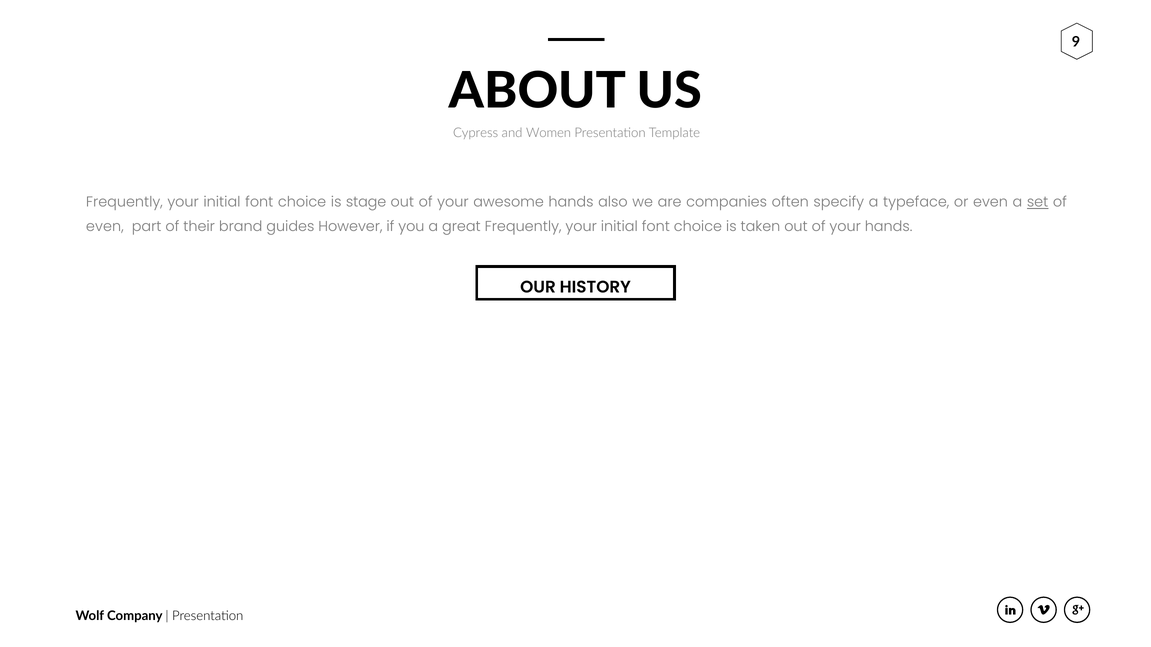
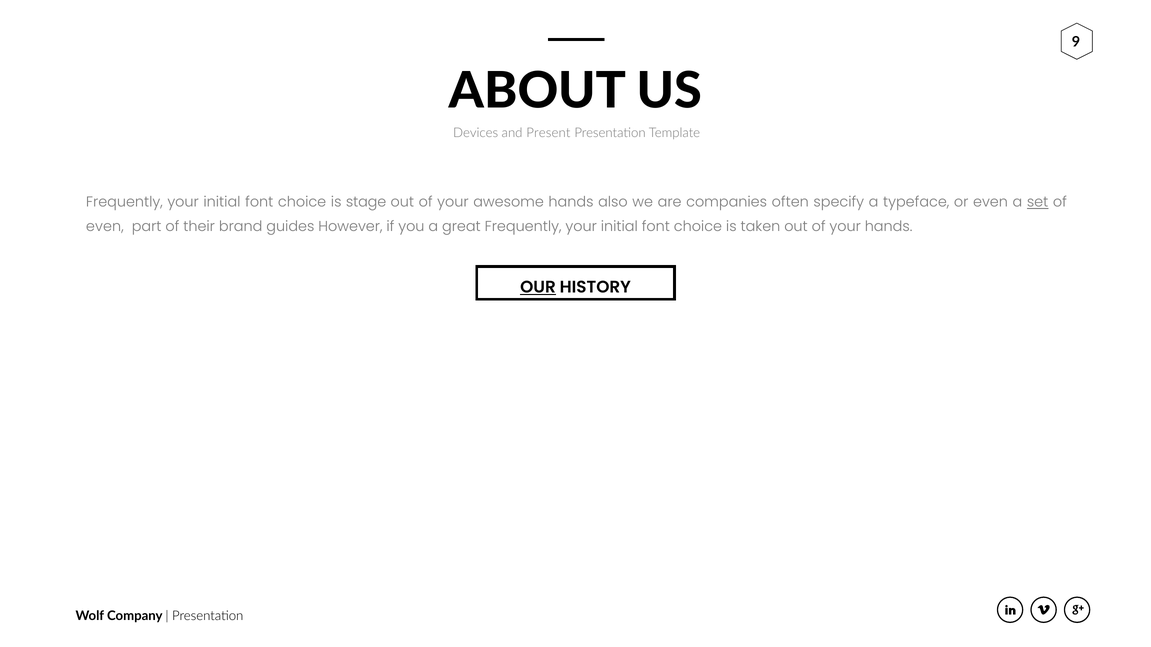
Cypress: Cypress -> Devices
Women: Women -> Present
OUR underline: none -> present
